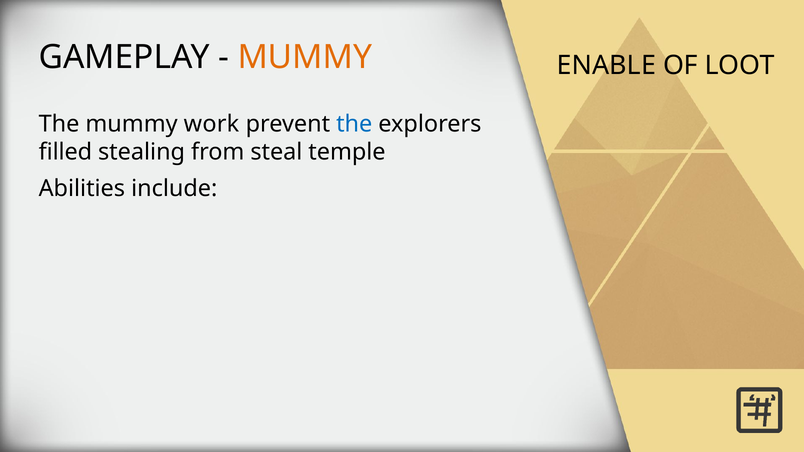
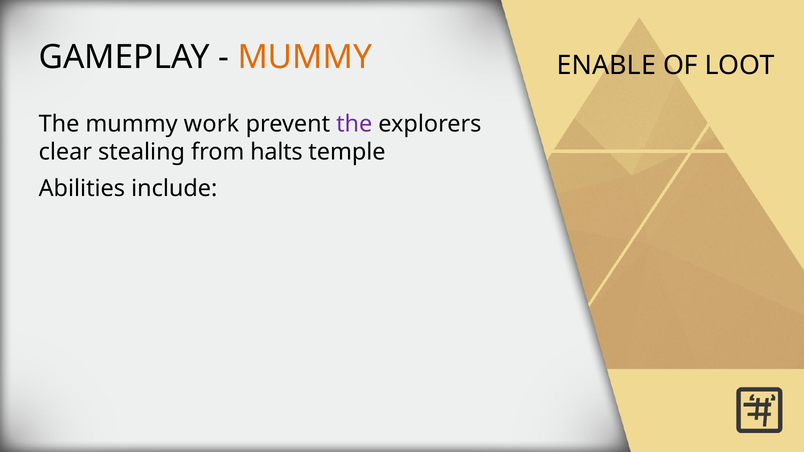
the at (354, 124) colour: blue -> purple
filled: filled -> clear
steal: steal -> halts
